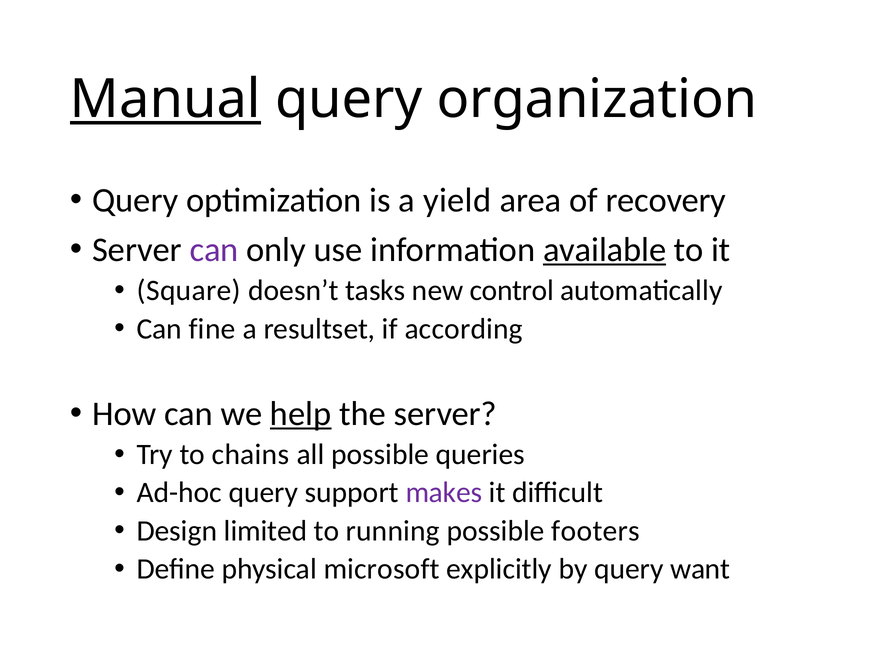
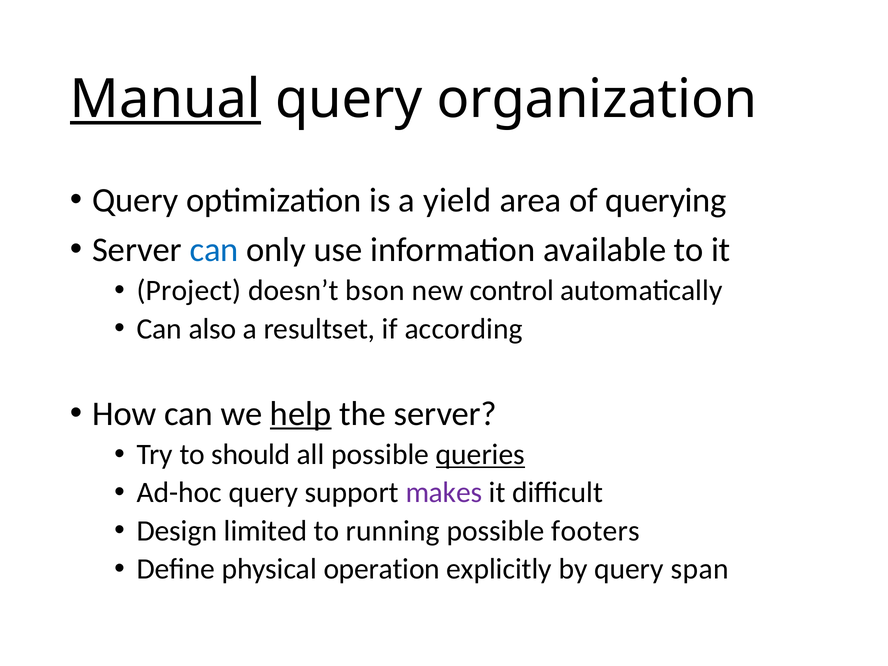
recovery: recovery -> querying
can at (214, 250) colour: purple -> blue
available underline: present -> none
Square: Square -> Project
tasks: tasks -> bson
fine: fine -> also
chains: chains -> should
queries underline: none -> present
microsoft: microsoft -> operation
want: want -> span
